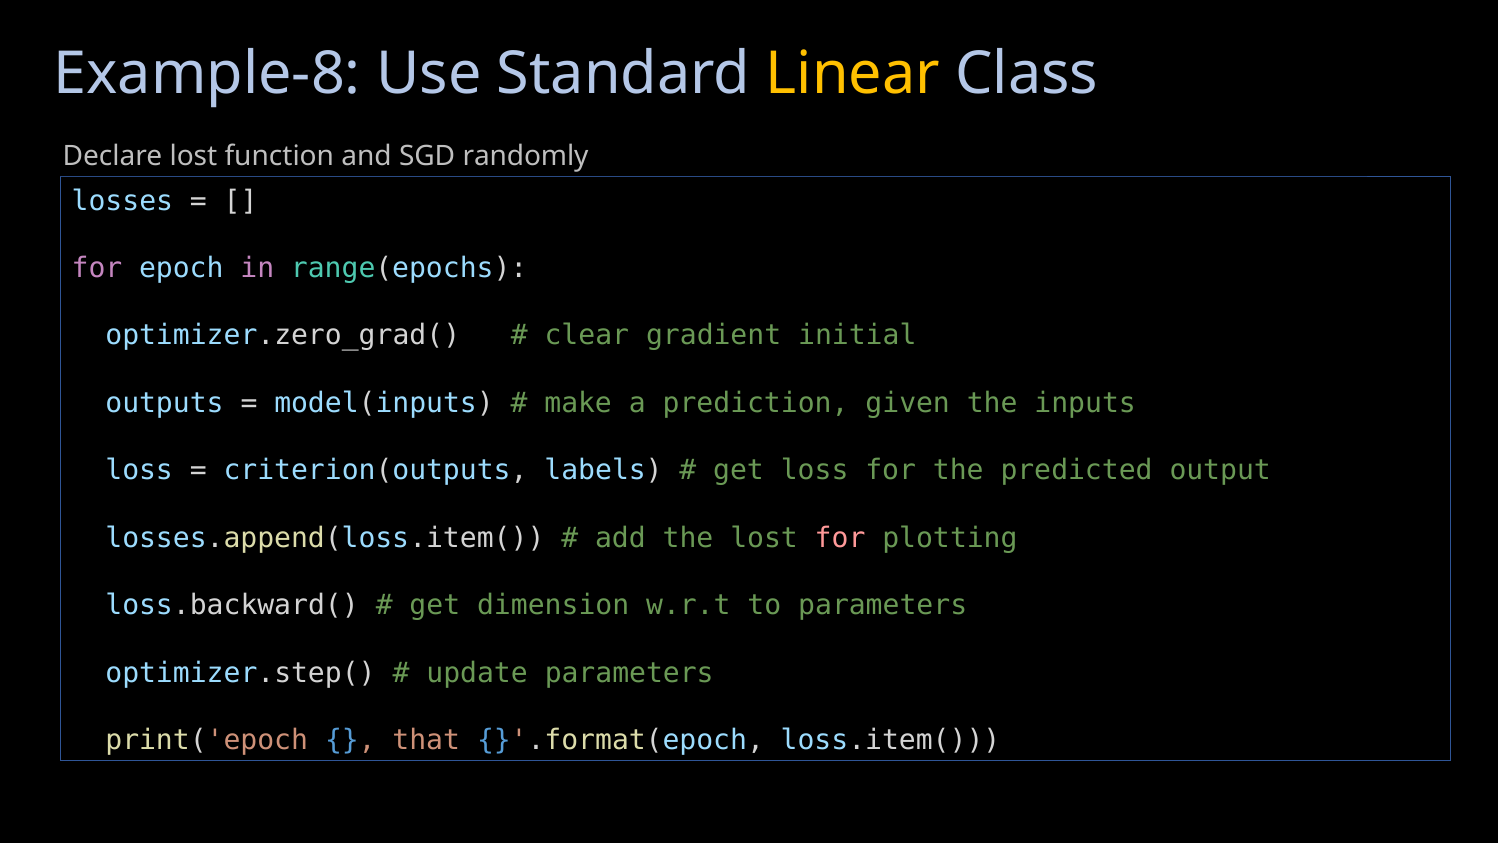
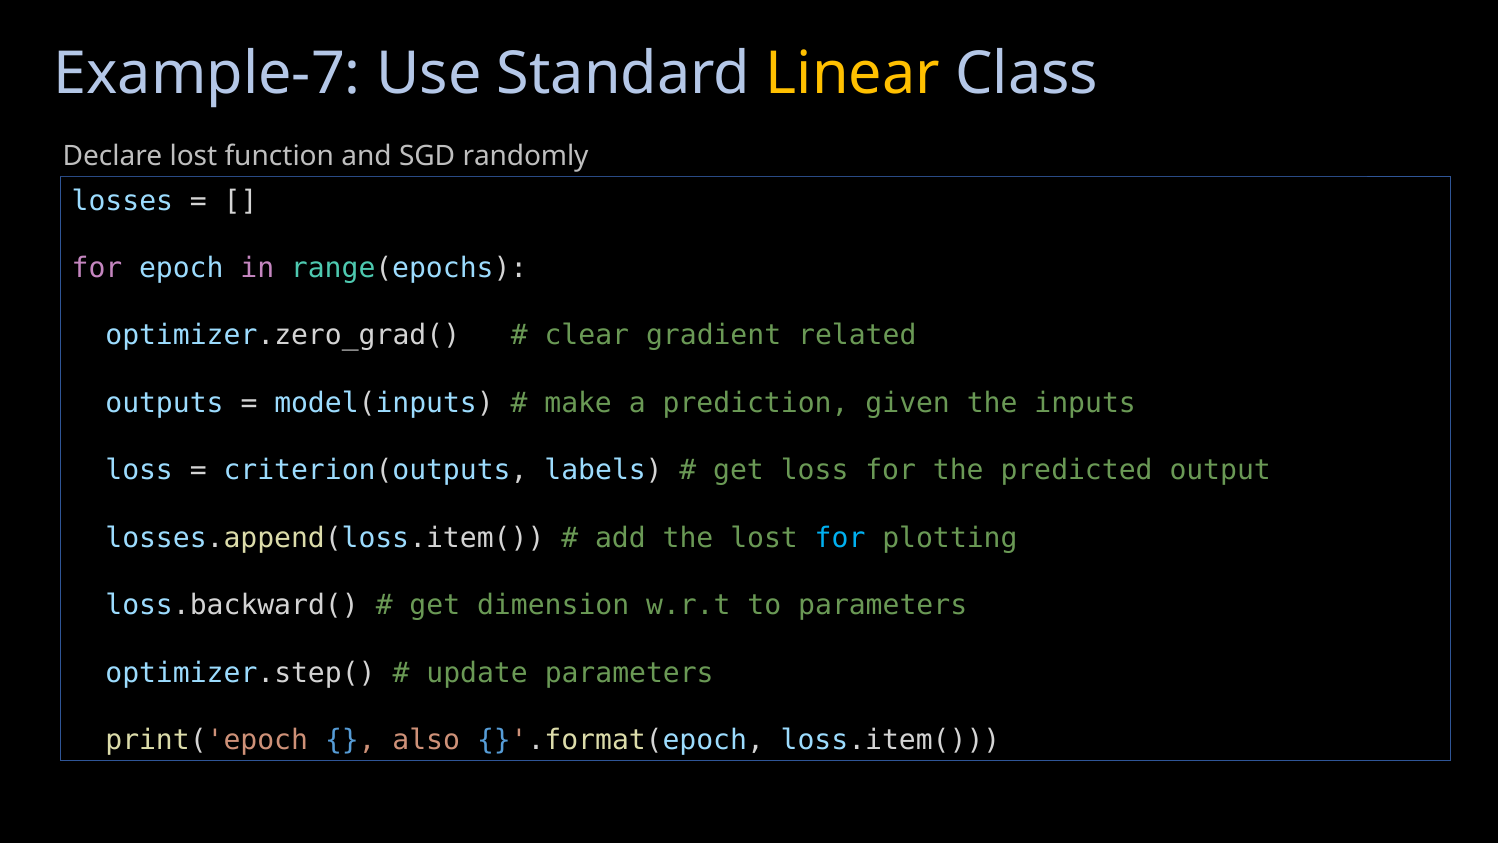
Example-8: Example-8 -> Example-7
initial: initial -> related
for at (840, 538) colour: pink -> light blue
that: that -> also
